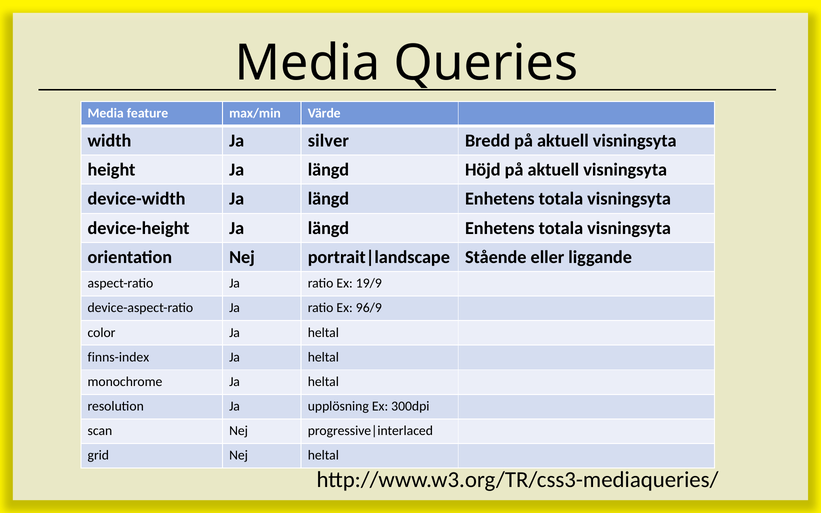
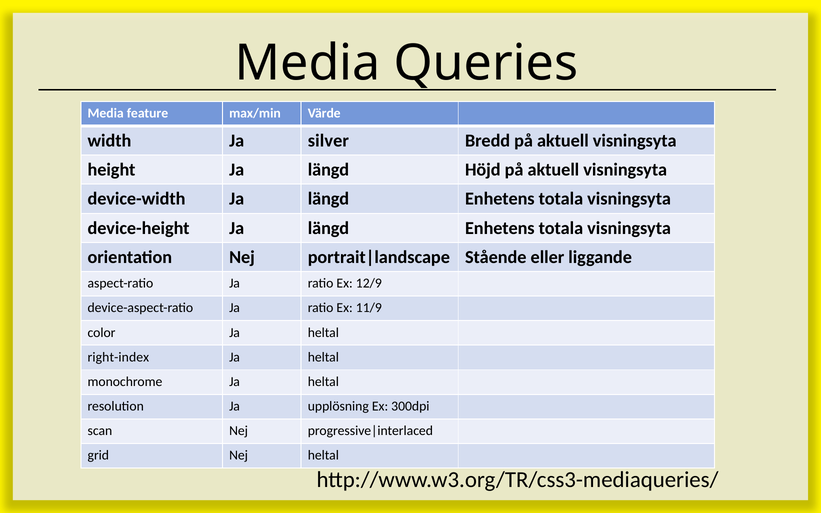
19/9: 19/9 -> 12/9
96/9: 96/9 -> 11/9
finns-index: finns-index -> right-index
